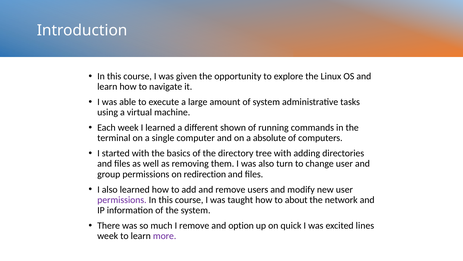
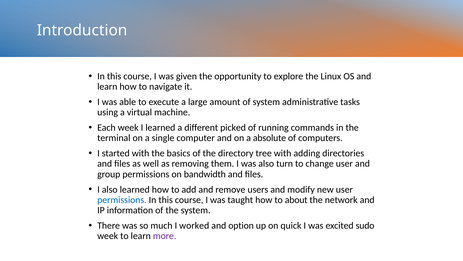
shown: shown -> picked
redirection: redirection -> bandwidth
permissions at (122, 200) colour: purple -> blue
I remove: remove -> worked
lines: lines -> sudo
